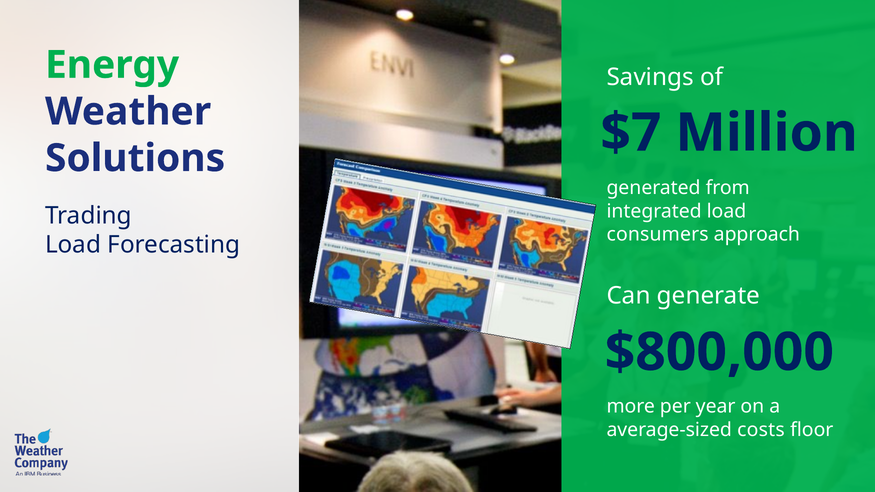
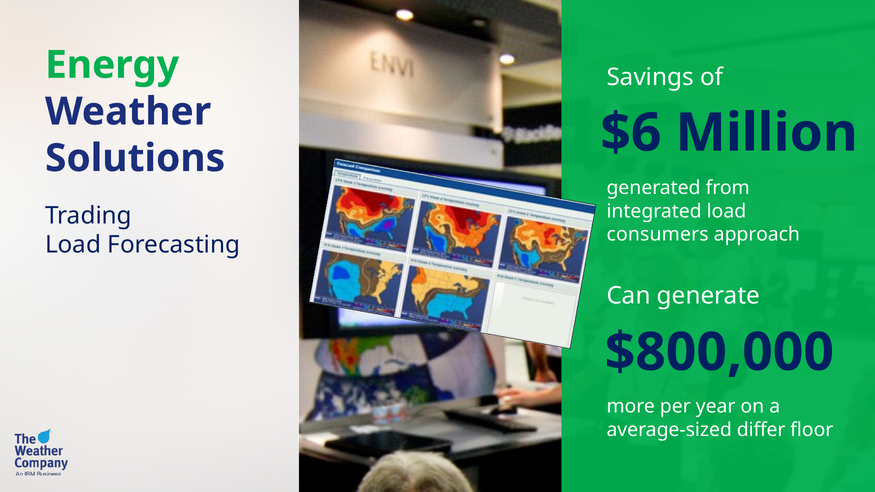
$7: $7 -> $6
costs: costs -> differ
